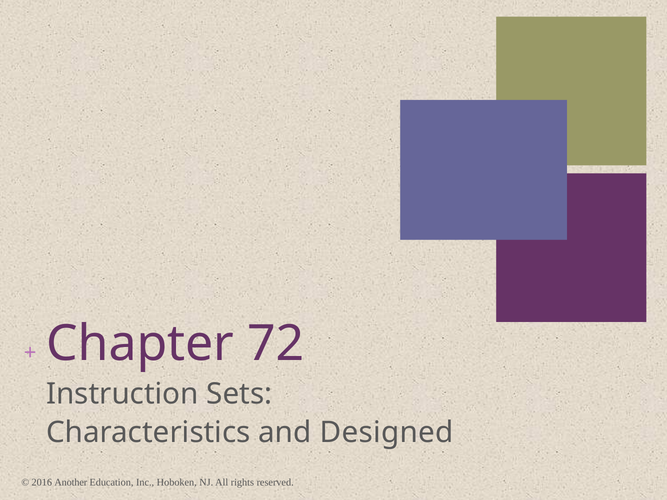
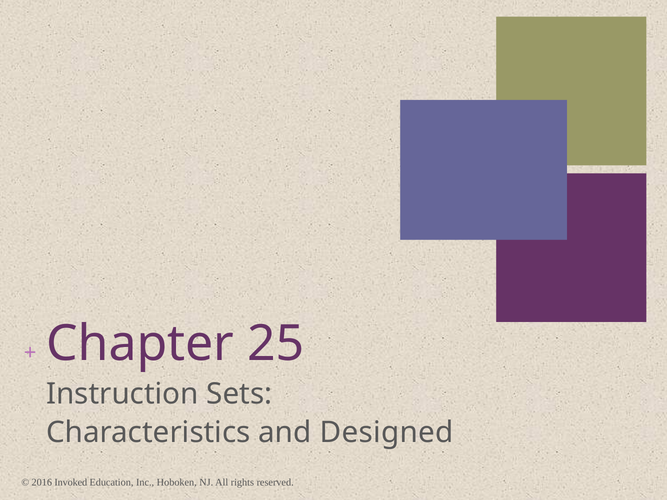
72: 72 -> 25
Another: Another -> Invoked
